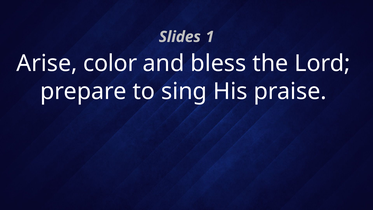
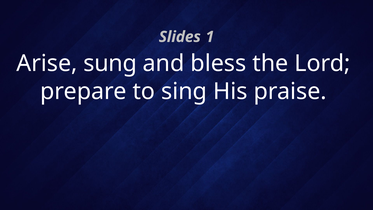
color: color -> sung
